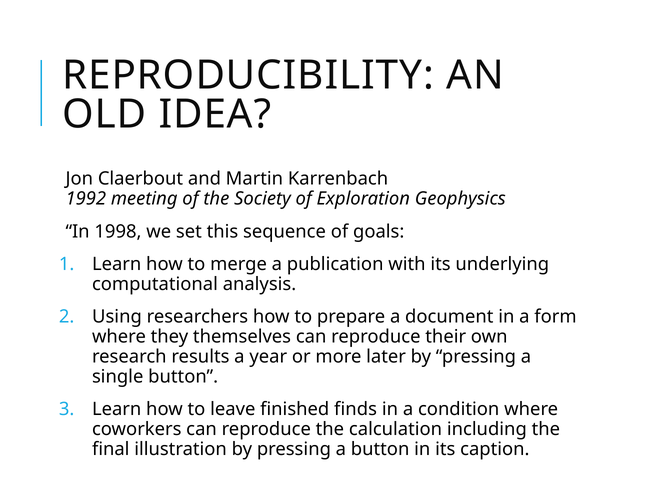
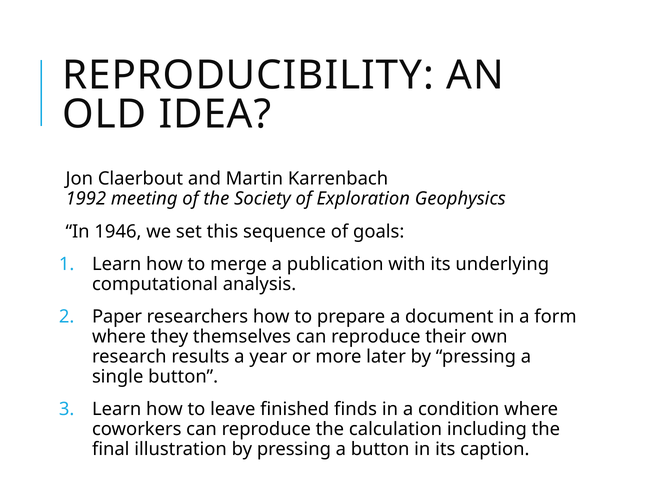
1998: 1998 -> 1946
Using: Using -> Paper
